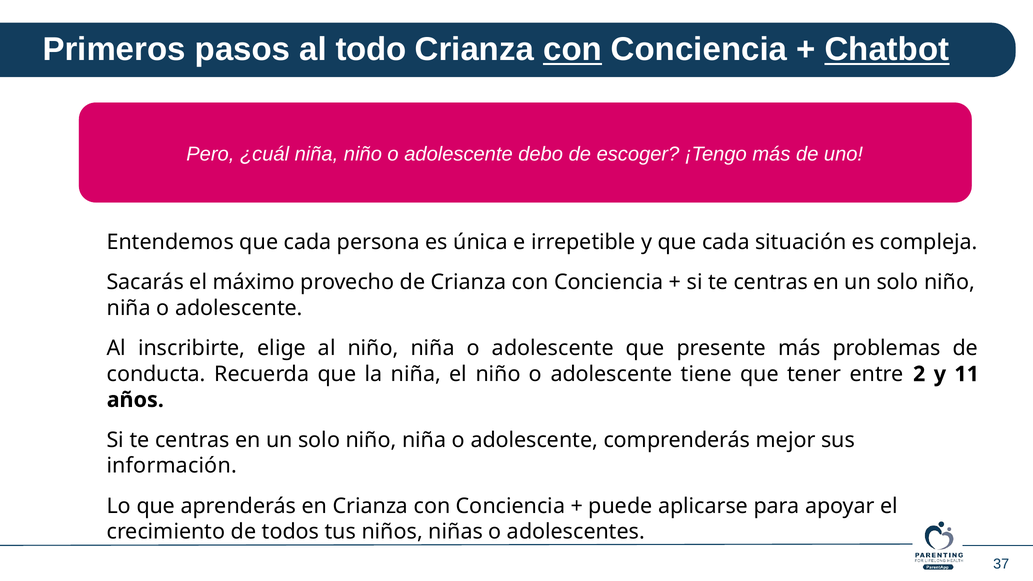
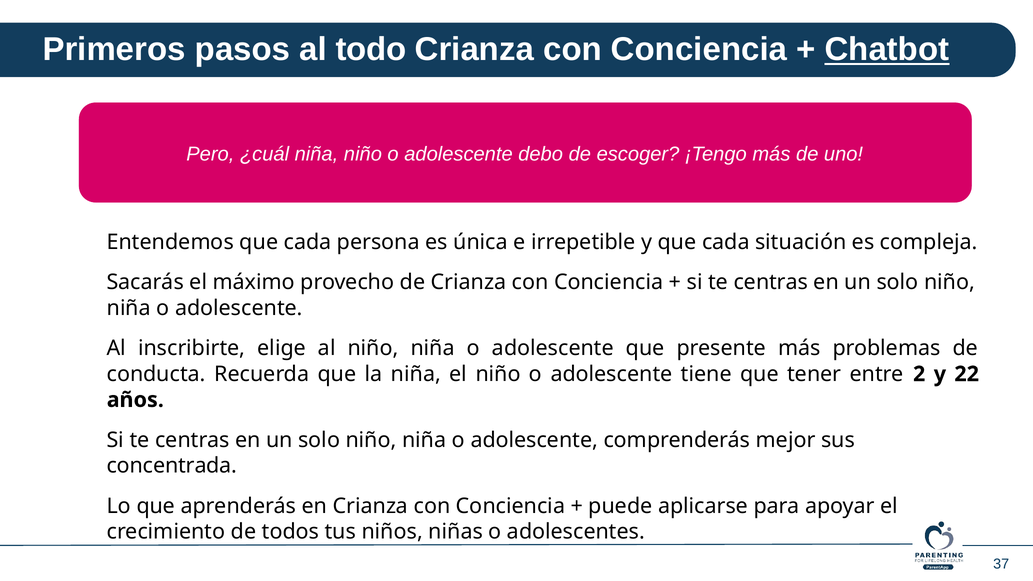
con at (573, 50) underline: present -> none
11: 11 -> 22
información: información -> concentrada
